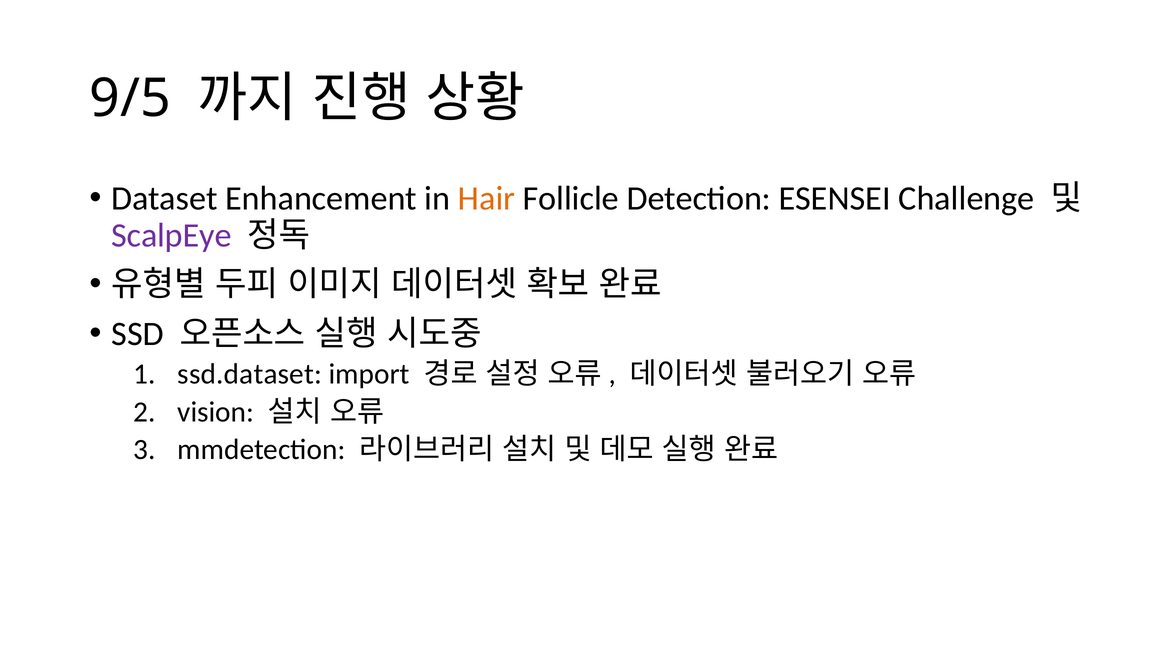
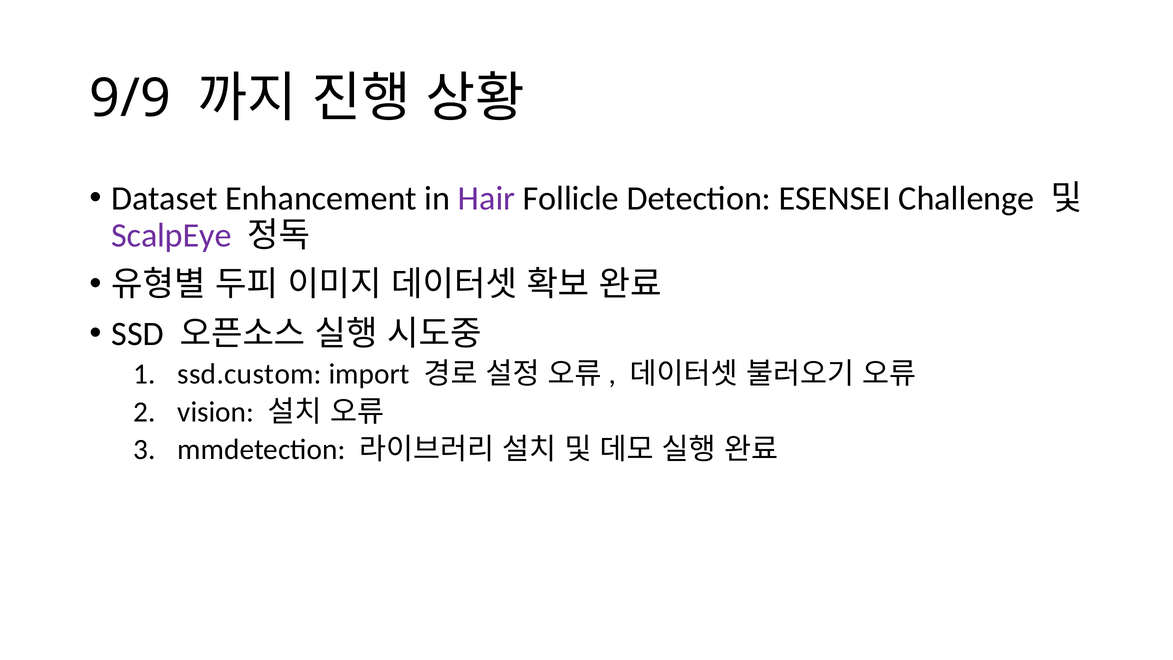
9/5: 9/5 -> 9/9
Hair colour: orange -> purple
ssd.dataset: ssd.dataset -> ssd.custom
